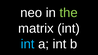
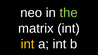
int at (28, 44) colour: light blue -> yellow
